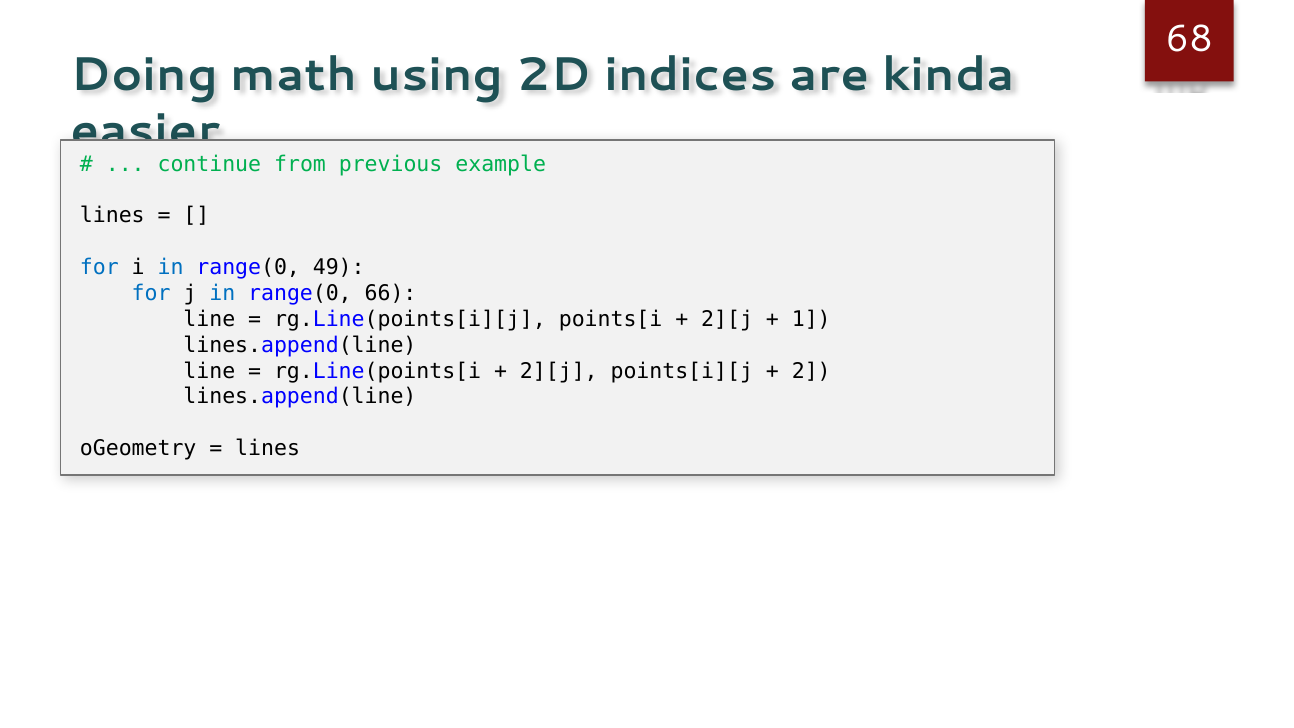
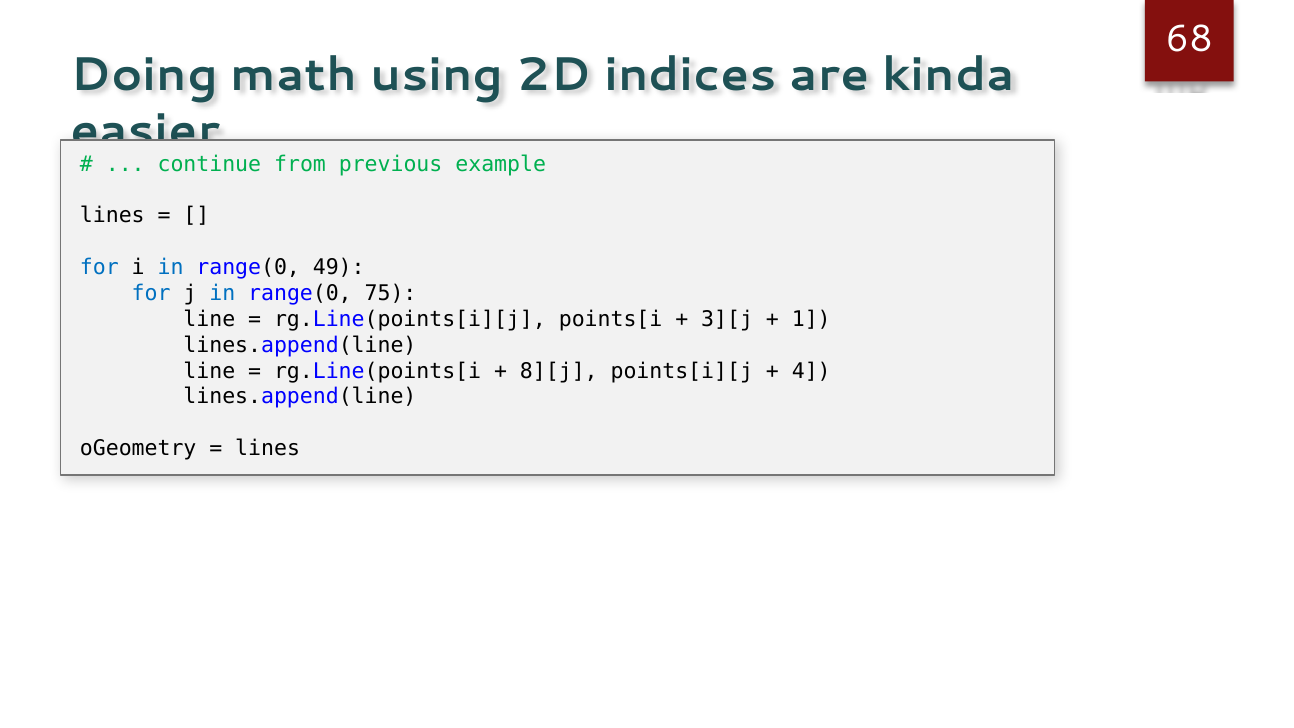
66: 66 -> 75
2][j at (727, 319): 2][j -> 3][j
2][j at (559, 371): 2][j -> 8][j
2: 2 -> 4
